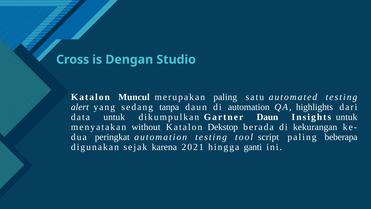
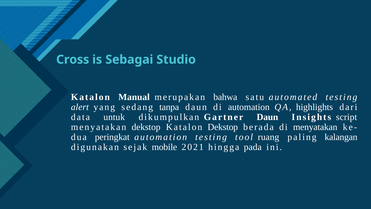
Dengan: Dengan -> Sebagai
Muncul: Muncul -> Manual
merupakan paling: paling -> bahwa
Insights untuk: untuk -> script
menyatakan without: without -> dekstop
di kekurangan: kekurangan -> menyatakan
script: script -> ruang
beberapa: beberapa -> kalangan
karena: karena -> mobile
ganti: ganti -> pada
